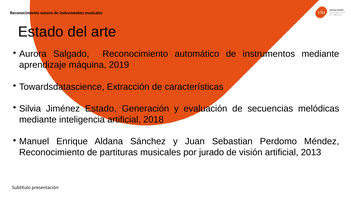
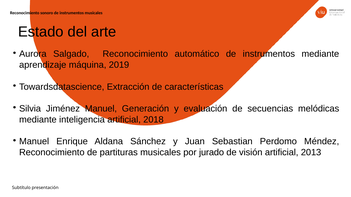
Jiménez Estado: Estado -> Manuel
